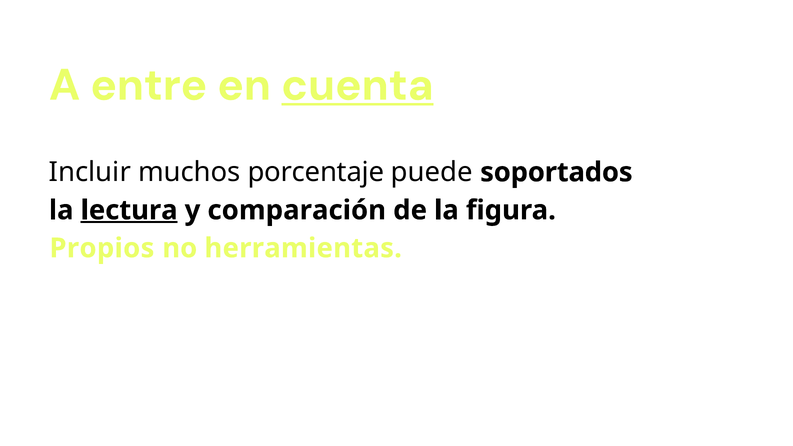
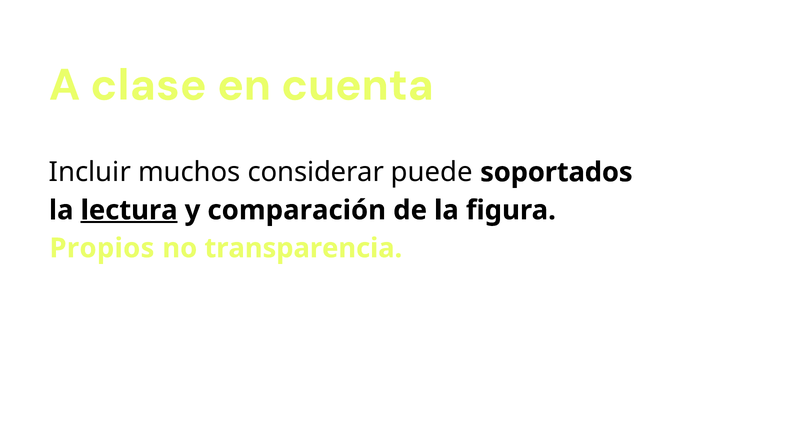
entre: entre -> clase
cuenta underline: present -> none
porcentaje: porcentaje -> considerar
herramientas: herramientas -> transparencia
